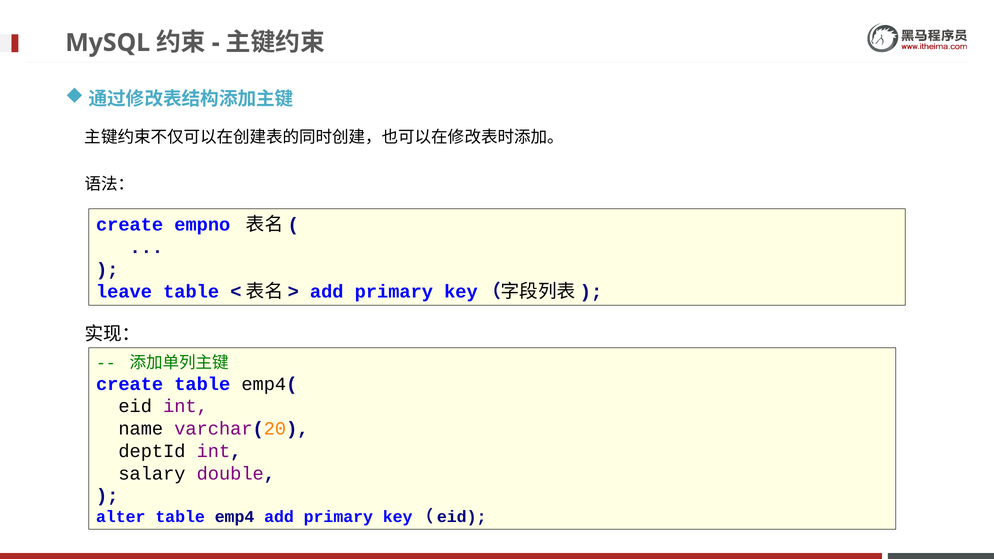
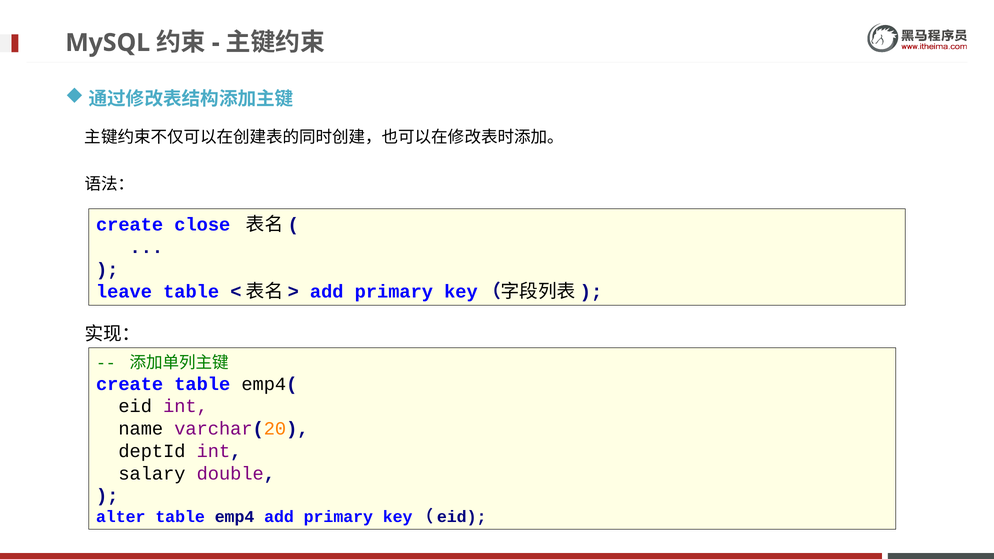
empno: empno -> close
